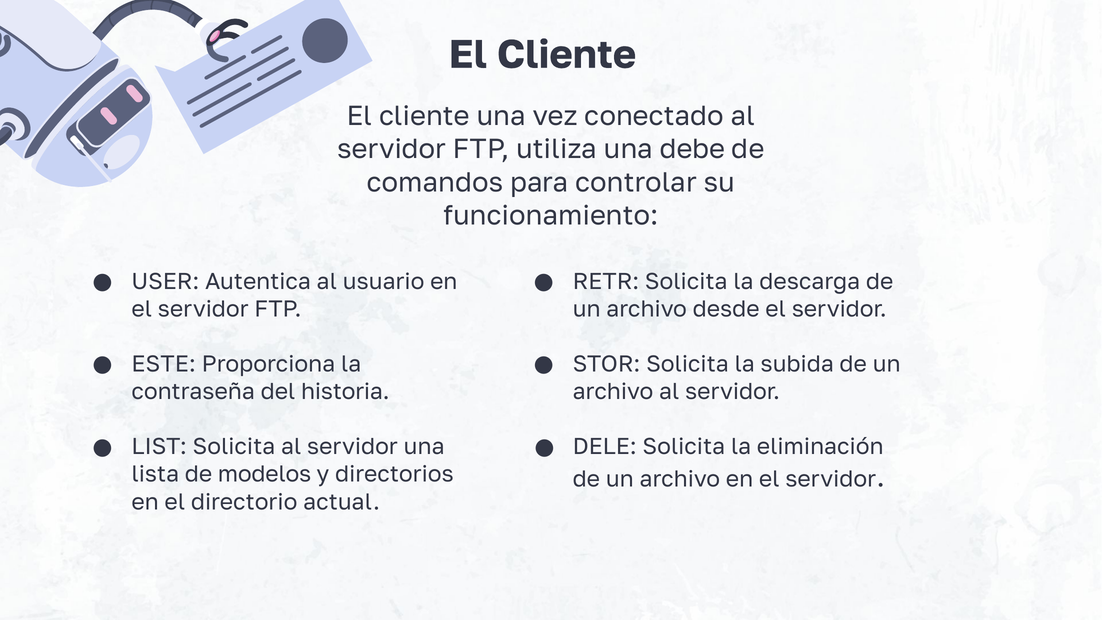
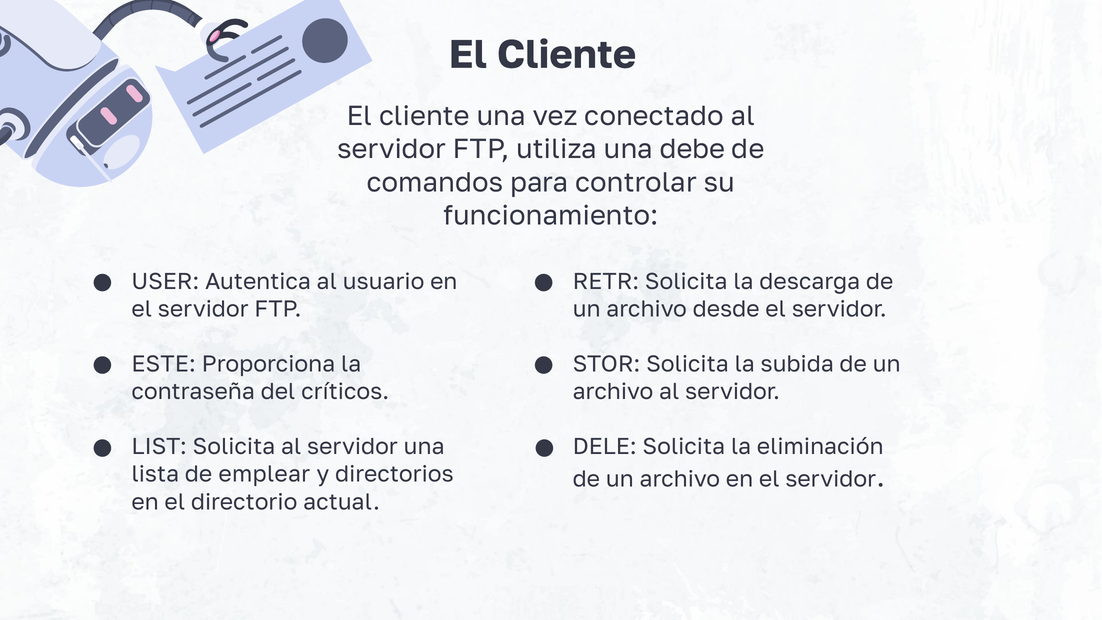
historia: historia -> críticos
modelos: modelos -> emplear
